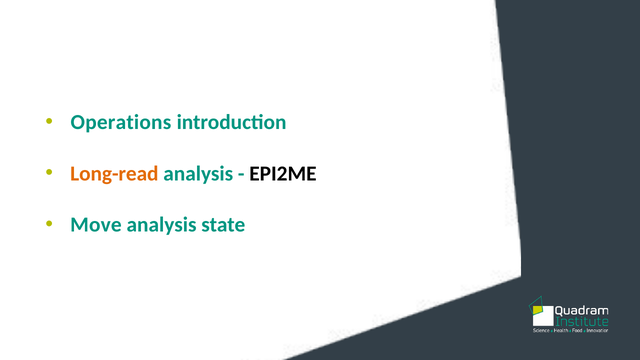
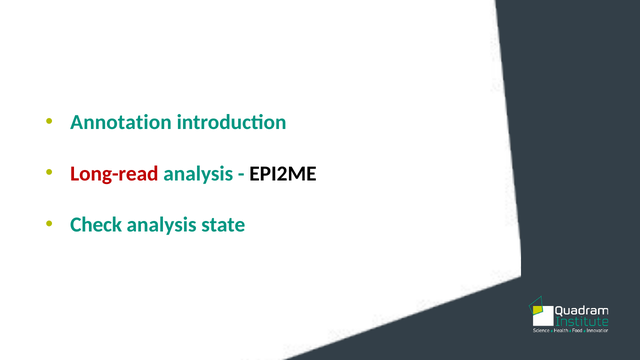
Operations: Operations -> Annotation
Long-read colour: orange -> red
Move: Move -> Check
